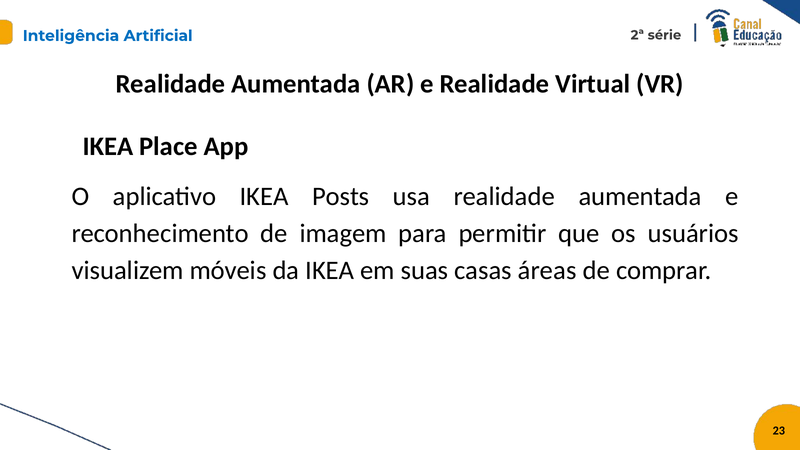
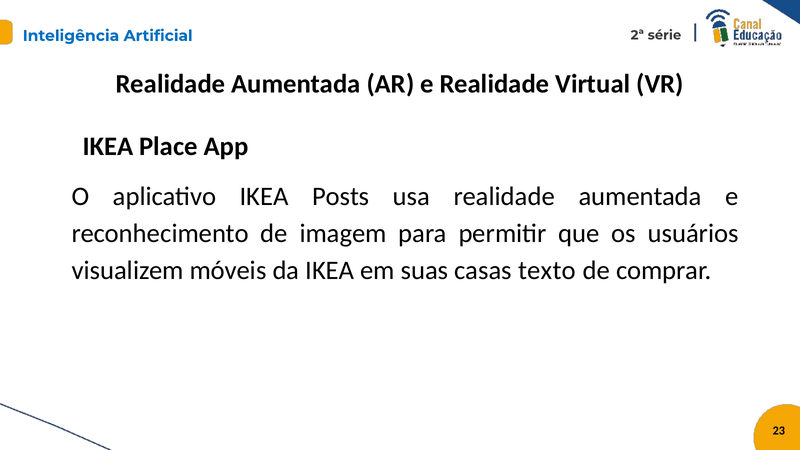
áreas: áreas -> texto
